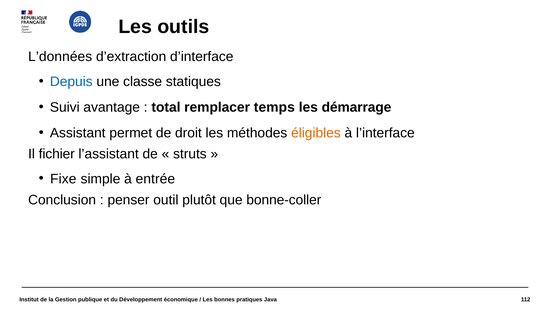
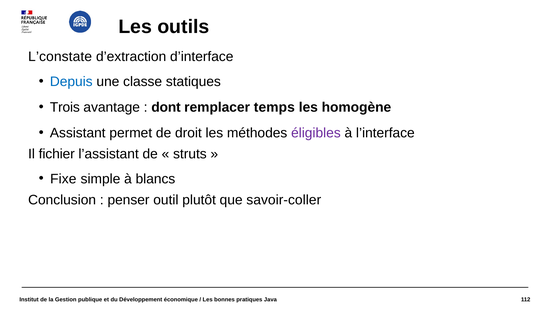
L’données: L’données -> L’constate
Suivi: Suivi -> Trois
total: total -> dont
démarrage: démarrage -> homogène
éligibles colour: orange -> purple
entrée: entrée -> blancs
bonne-coller: bonne-coller -> savoir-coller
